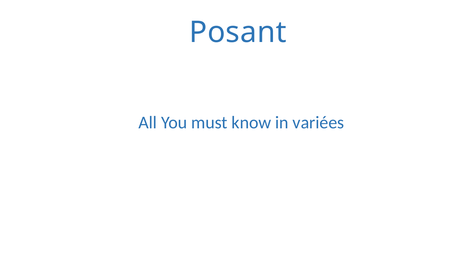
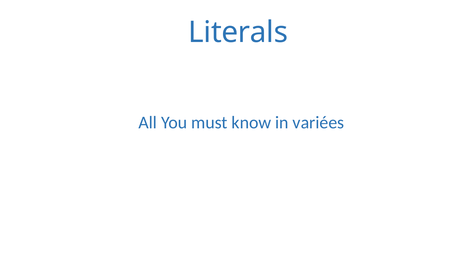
Posant: Posant -> Literals
